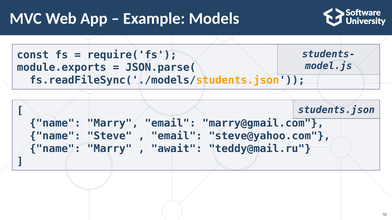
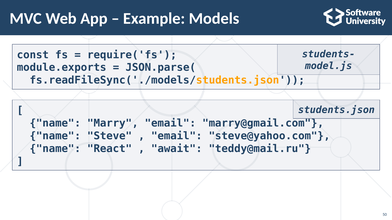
Marry at (110, 149): Marry -> React
